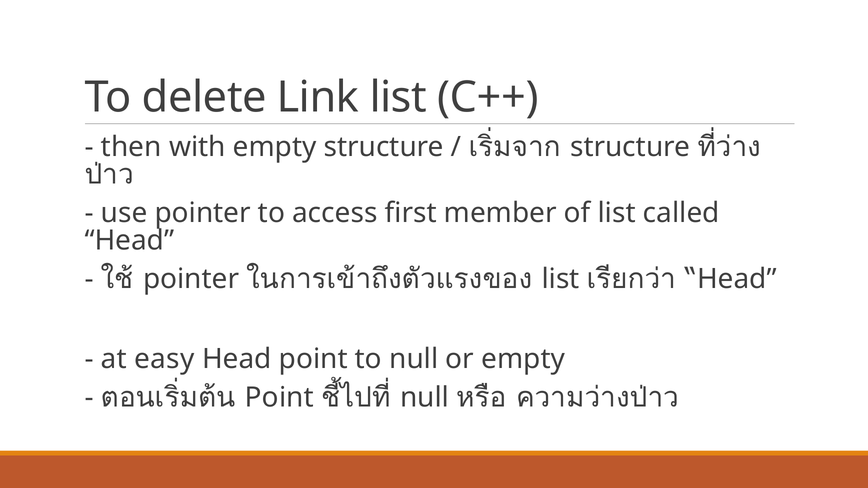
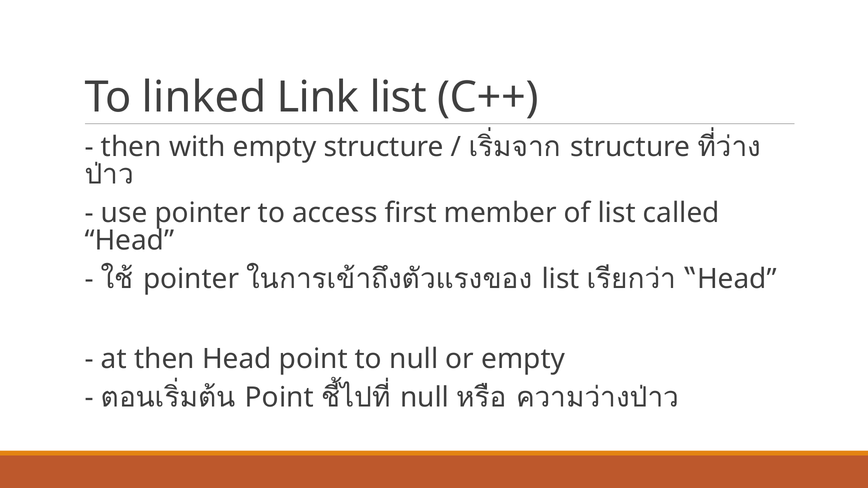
delete: delete -> linked
at easy: easy -> then
